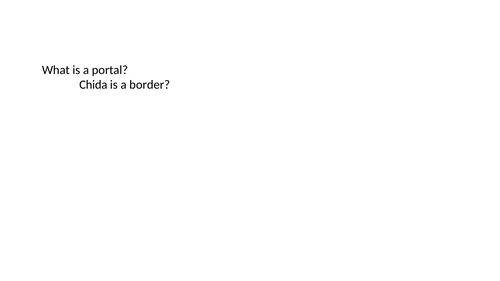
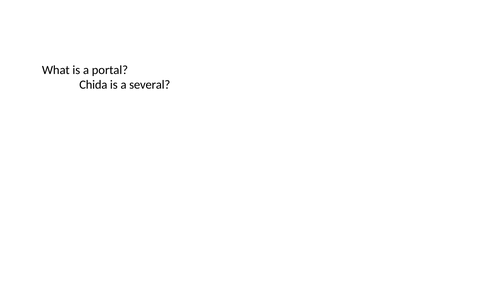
border: border -> several
